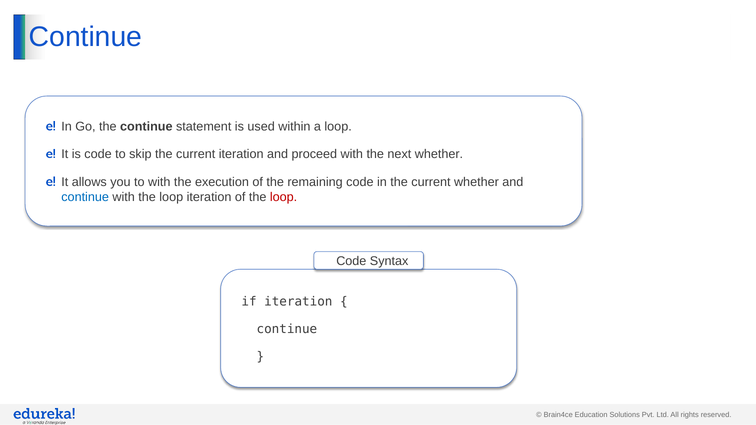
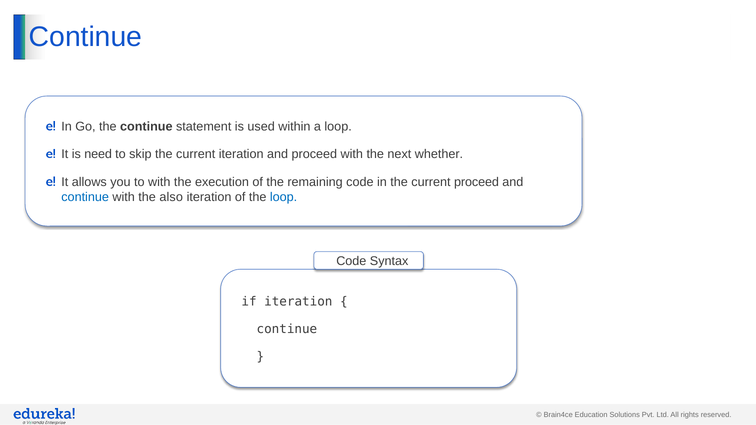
is code: code -> need
current whether: whether -> proceed
with the loop: loop -> also
loop at (284, 197) colour: red -> blue
